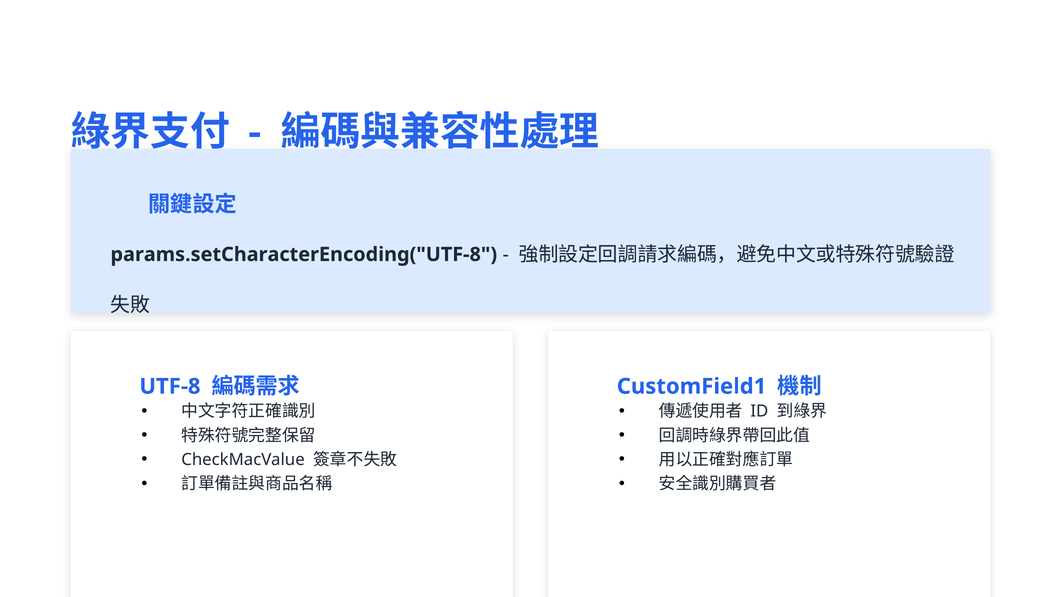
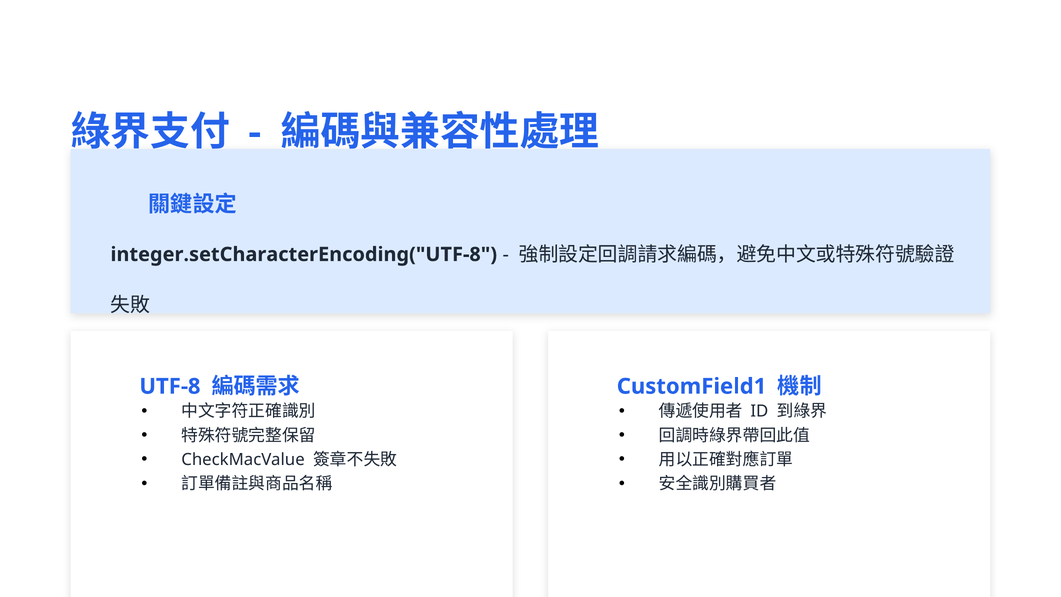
params.setCharacterEncoding("UTF-8: params.setCharacterEncoding("UTF-8 -> integer.setCharacterEncoding("UTF-8
